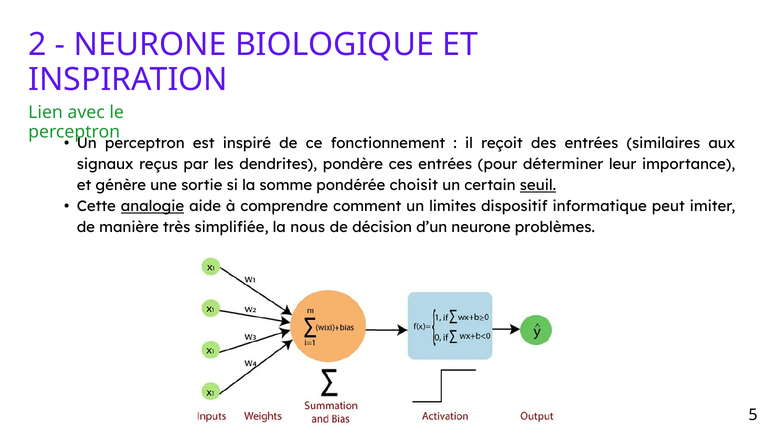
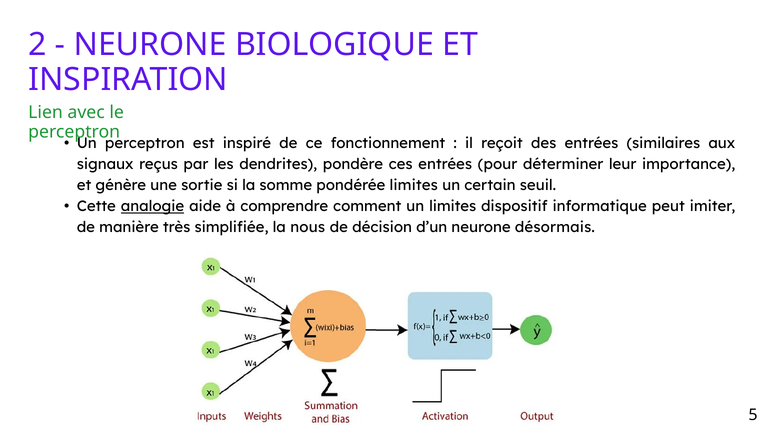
pondérée choisit: choisit -> limites
seuil underline: present -> none
problèmes: problèmes -> désormais
